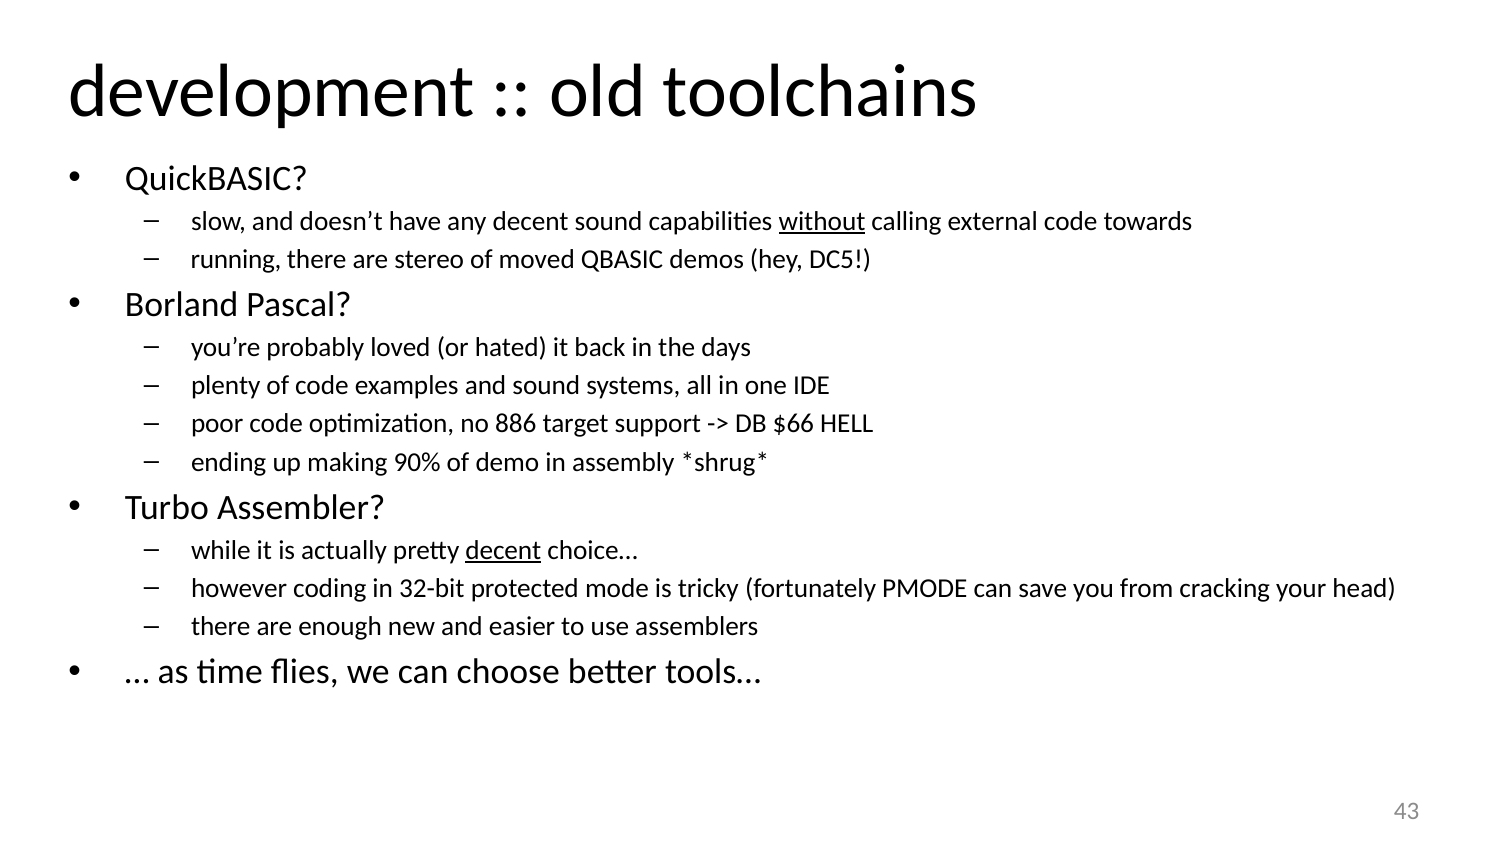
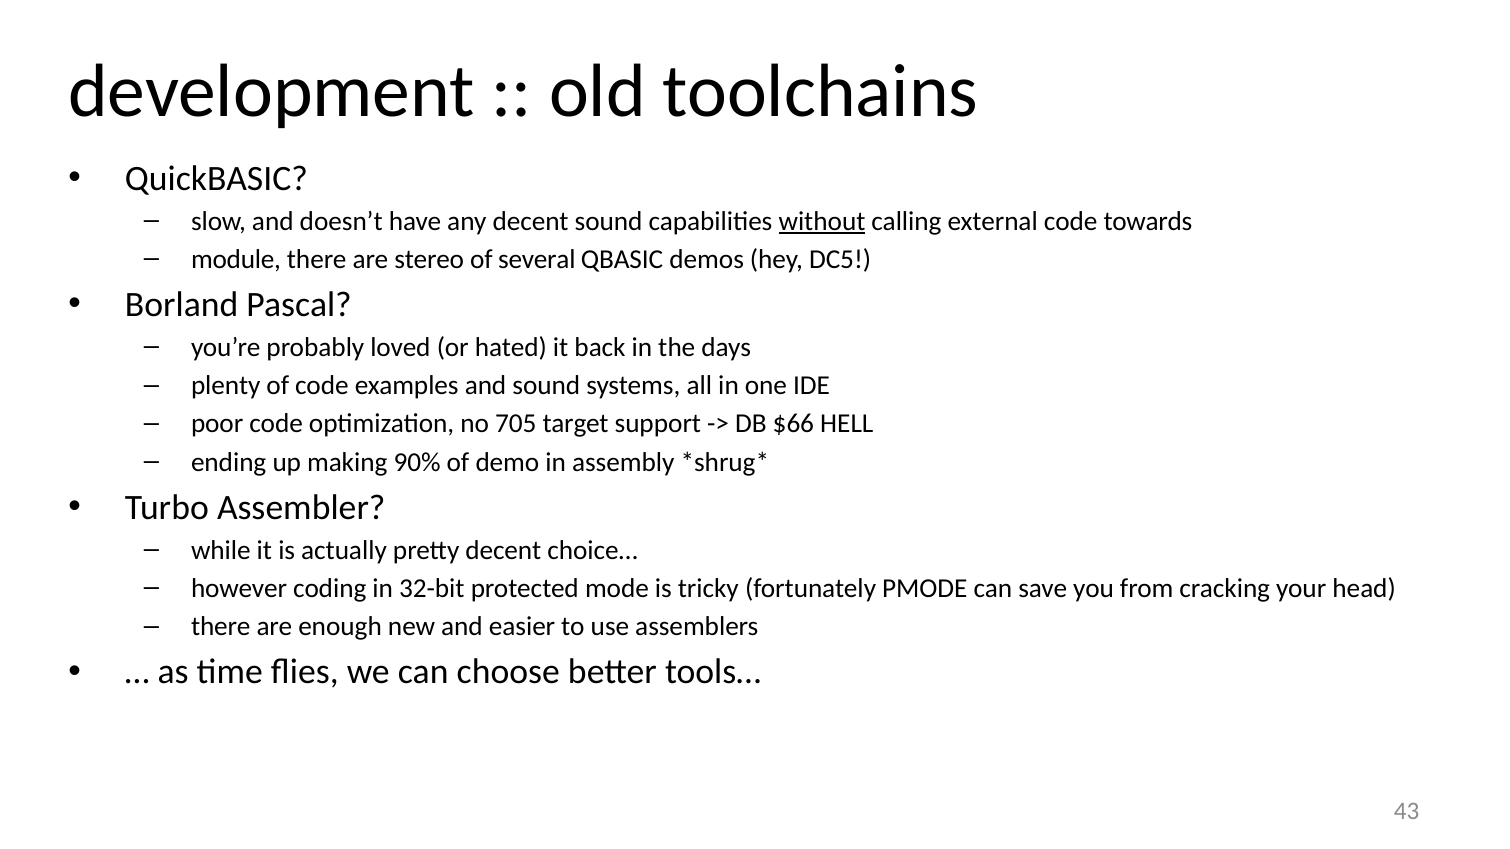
running: running -> module
moved: moved -> several
886: 886 -> 705
decent at (503, 551) underline: present -> none
